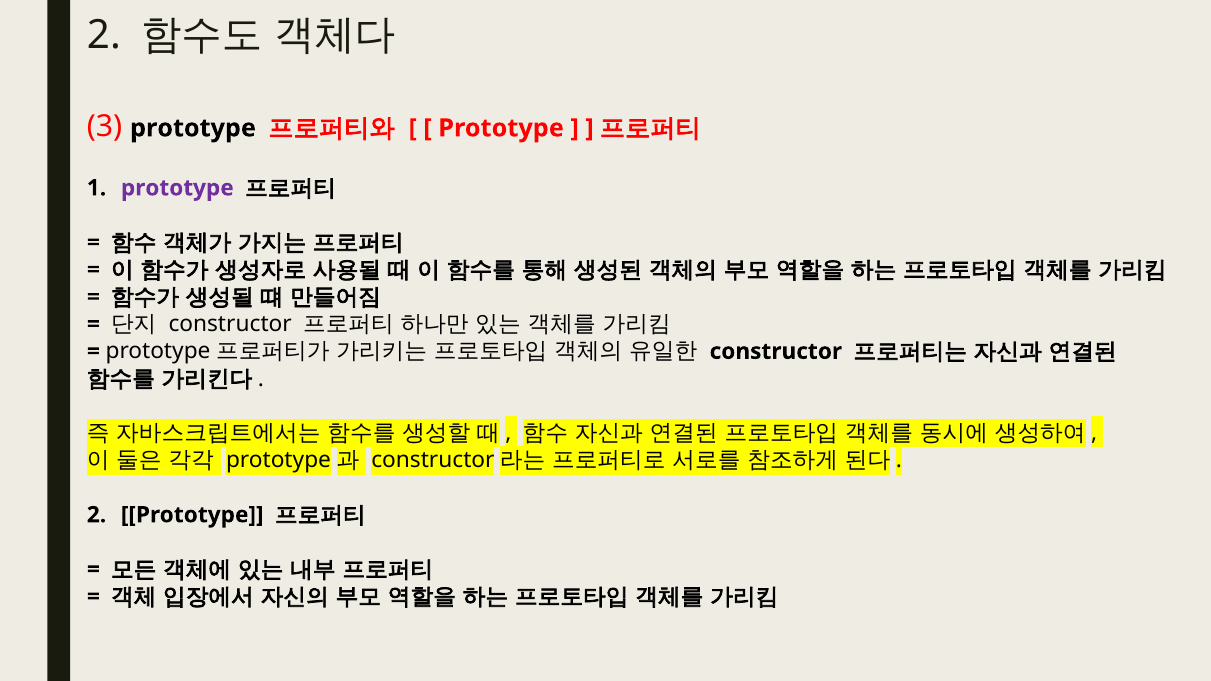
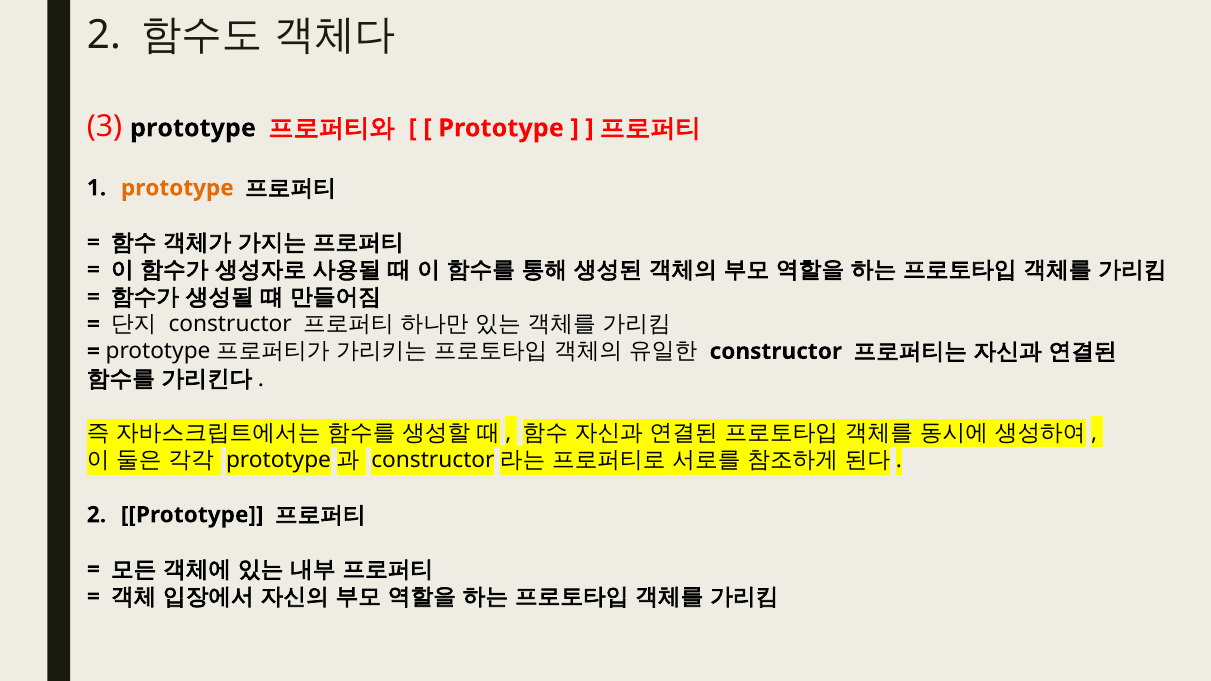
prototype at (177, 188) colour: purple -> orange
